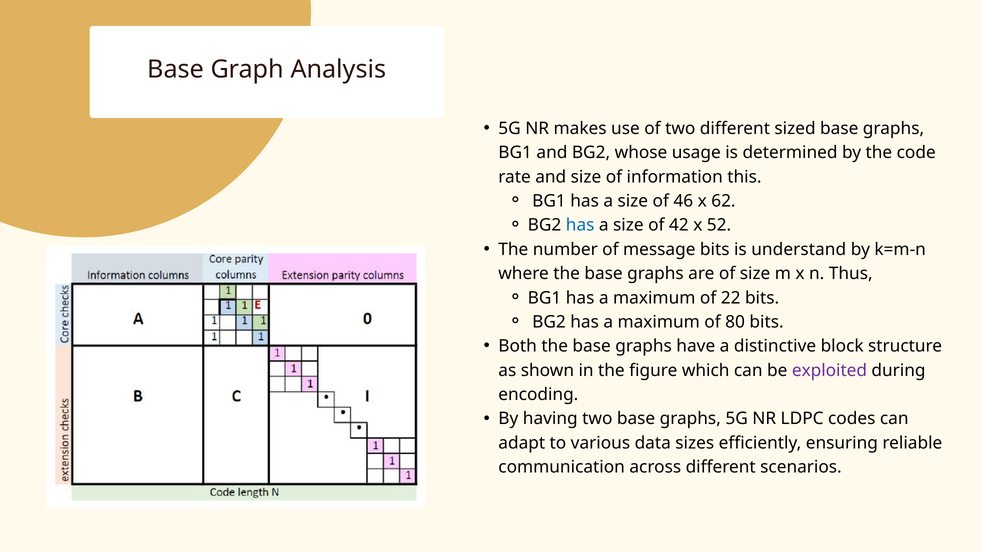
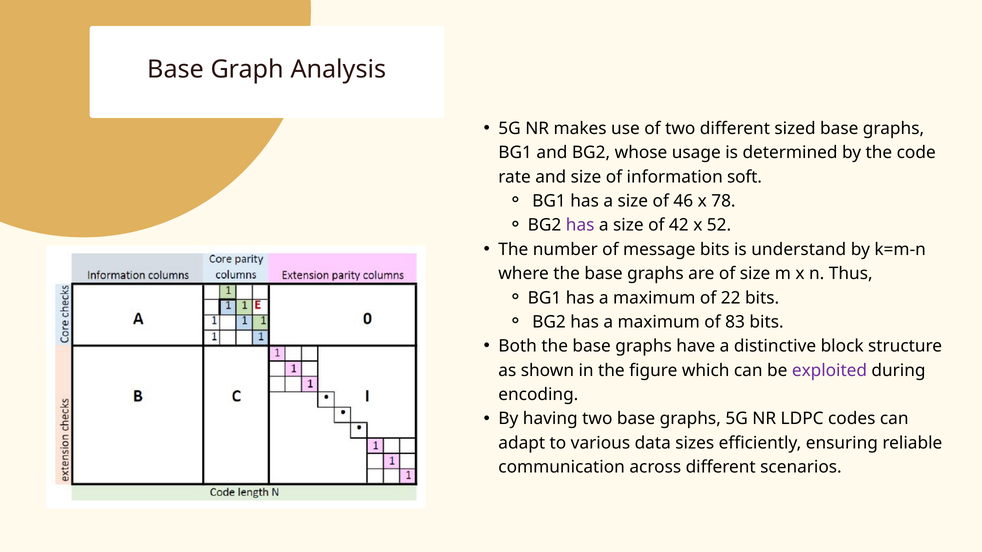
this: this -> soft
62: 62 -> 78
has at (580, 225) colour: blue -> purple
80: 80 -> 83
